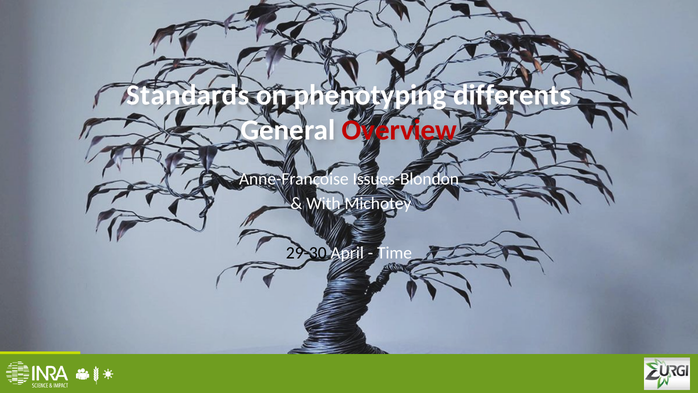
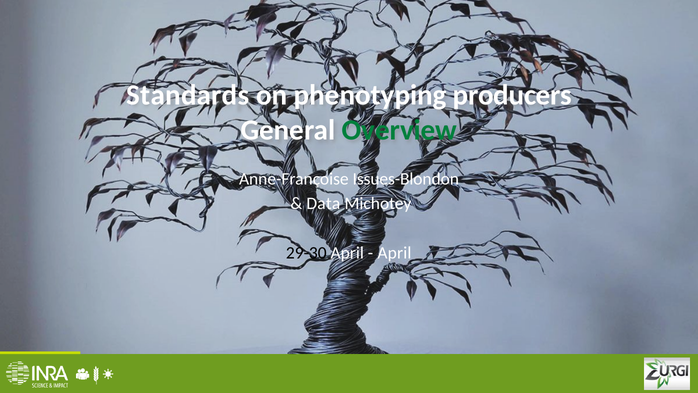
differents: differents -> producers
Overview colour: red -> green
With: With -> Data
Time at (395, 253): Time -> April
